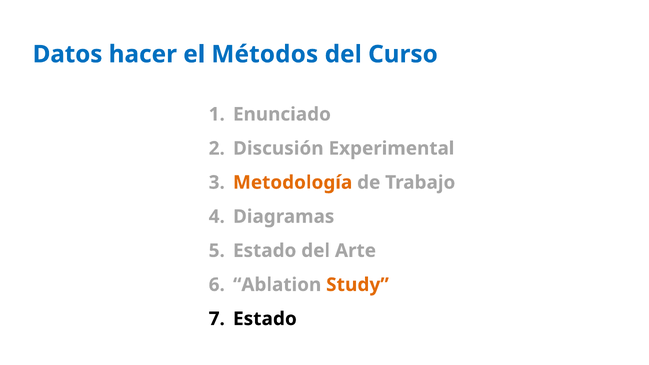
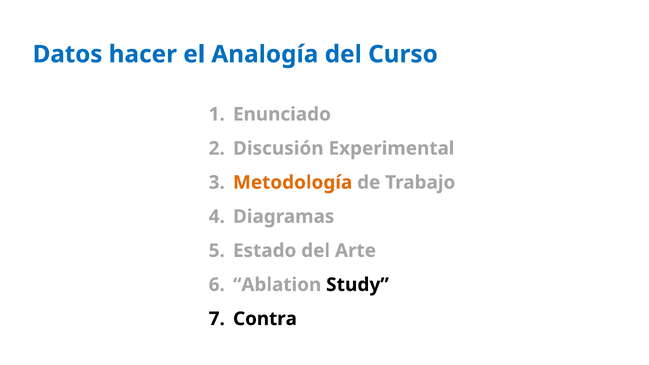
Métodos: Métodos -> Analogía
Study colour: orange -> black
Estado at (265, 319): Estado -> Contra
